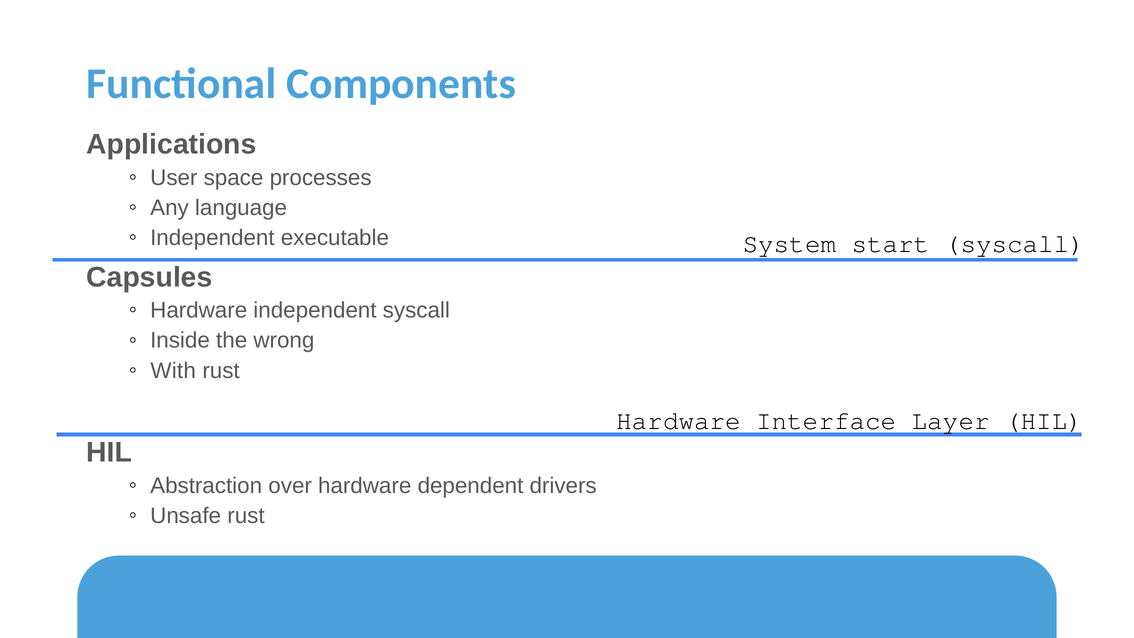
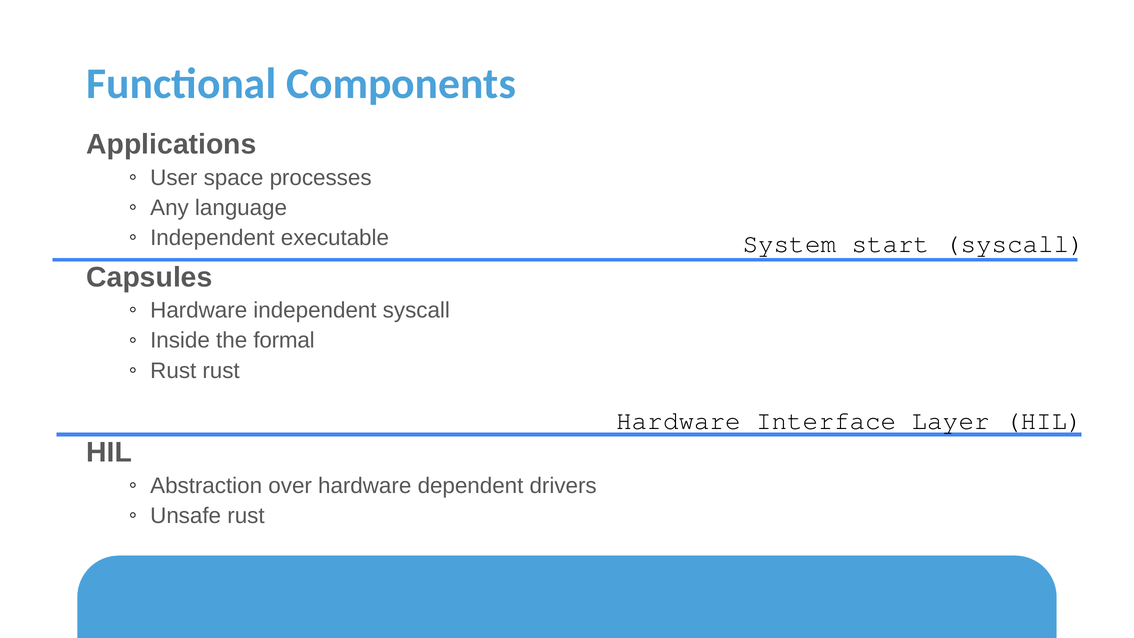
wrong: wrong -> formal
With at (173, 371): With -> Rust
